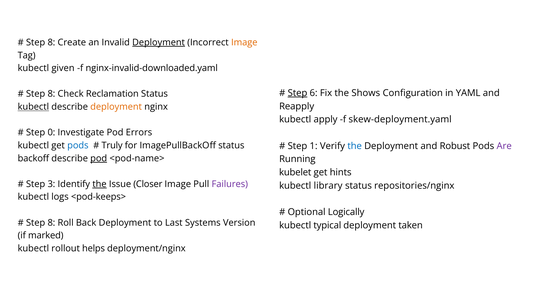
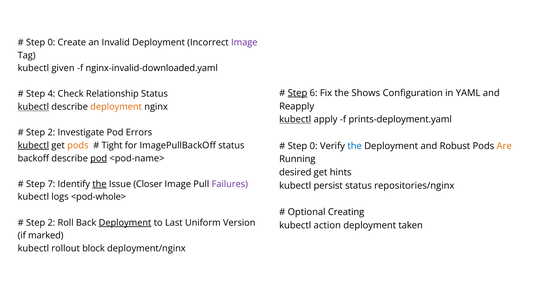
8 at (51, 42): 8 -> 0
Deployment at (159, 42) underline: present -> none
Image at (244, 42) colour: orange -> purple
8 at (51, 94): 8 -> 4
Reclamation: Reclamation -> Relationship
kubectl at (295, 119) underline: none -> present
skew-deployment.yaml: skew-deployment.yaml -> prints-deployment.yaml
0 at (51, 132): 0 -> 2
kubectl at (33, 145) underline: none -> present
pods at (78, 145) colour: blue -> orange
Truly: Truly -> Tight
1 at (314, 146): 1 -> 0
Are colour: purple -> orange
kubelet: kubelet -> desired
3: 3 -> 7
library: library -> persist
<pod-keeps>: <pod-keeps> -> <pod-whole>
Logically: Logically -> Creating
8 at (51, 222): 8 -> 2
Deployment at (125, 222) underline: none -> present
Systems: Systems -> Uniform
typical: typical -> action
helps: helps -> block
